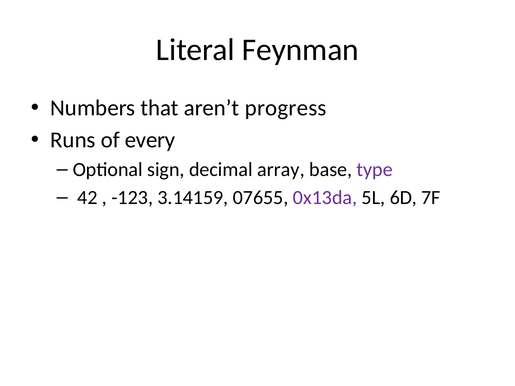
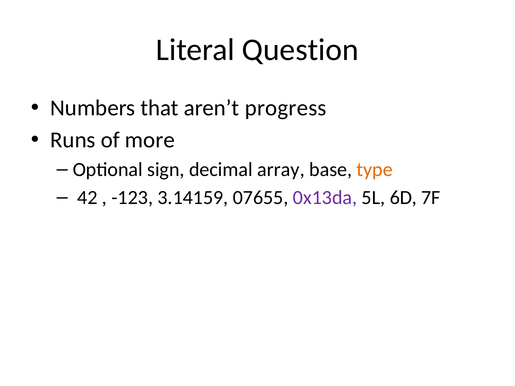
Feynman: Feynman -> Question
every: every -> more
type colour: purple -> orange
